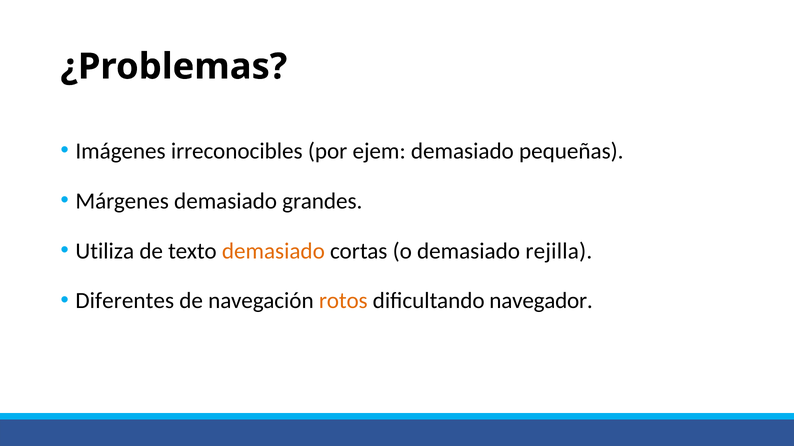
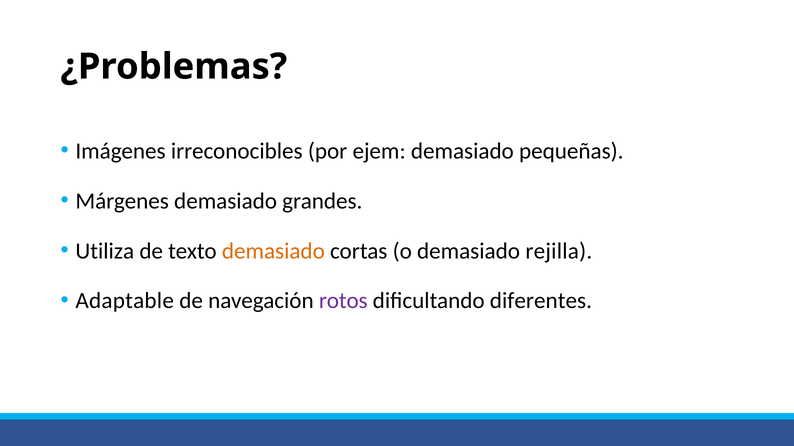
Diferentes: Diferentes -> Adaptable
rotos colour: orange -> purple
navegador: navegador -> diferentes
